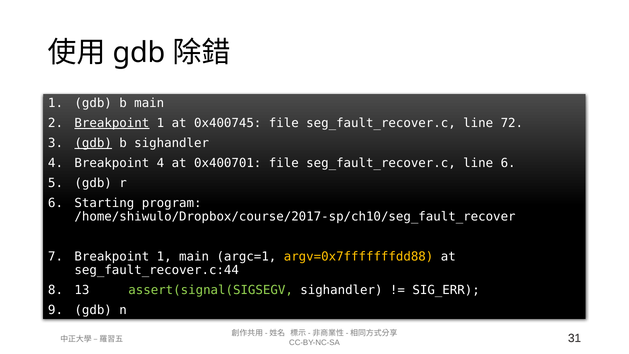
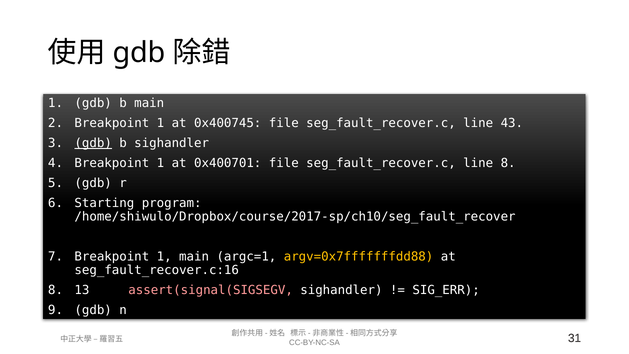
Breakpoint at (112, 123) underline: present -> none
72: 72 -> 43
4 at (160, 163): 4 -> 1
line 6: 6 -> 8
seg_fault_recover.c:44: seg_fault_recover.c:44 -> seg_fault_recover.c:16
assert(signal(SIGSEGV colour: light green -> pink
